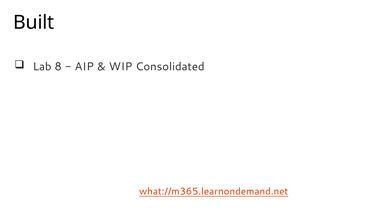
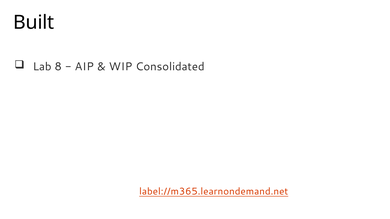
what://m365.learnondemand.net: what://m365.learnondemand.net -> label://m365.learnondemand.net
